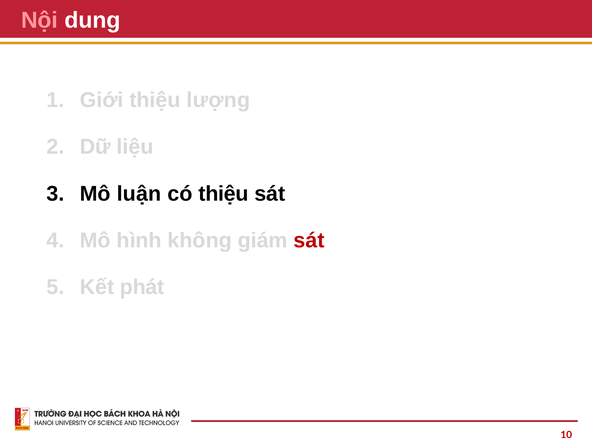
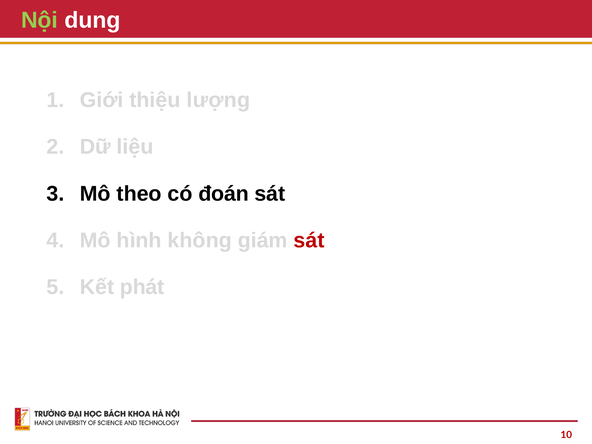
Nội colour: pink -> light green
luận: luận -> theo
có thiệu: thiệu -> đoán
